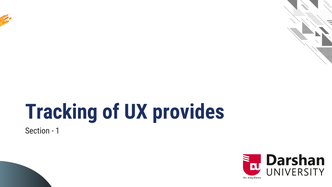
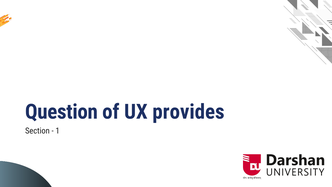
Tracking: Tracking -> Question
